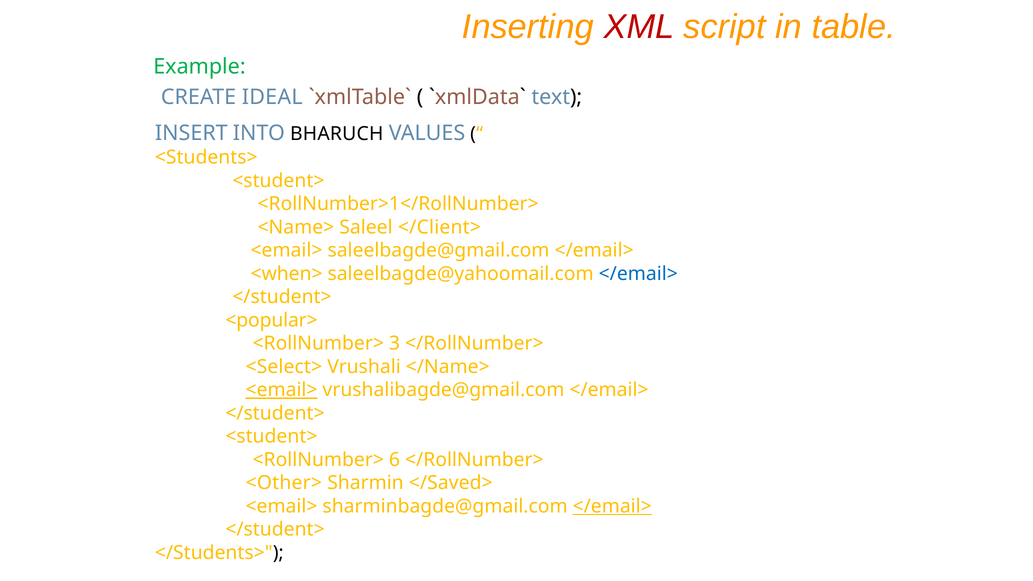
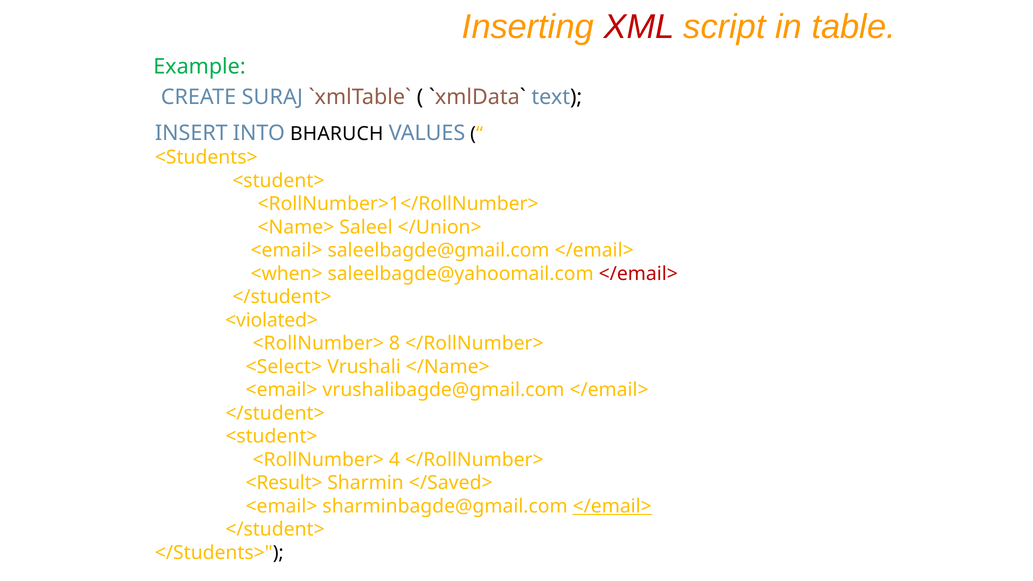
IDEAL: IDEAL -> SURAJ
</Client>: </Client> -> </Union>
</email> at (638, 274) colour: blue -> red
<popular>: <popular> -> <violated>
3: 3 -> 8
<email> at (282, 390) underline: present -> none
6: 6 -> 4
<Other>: <Other> -> <Result>
